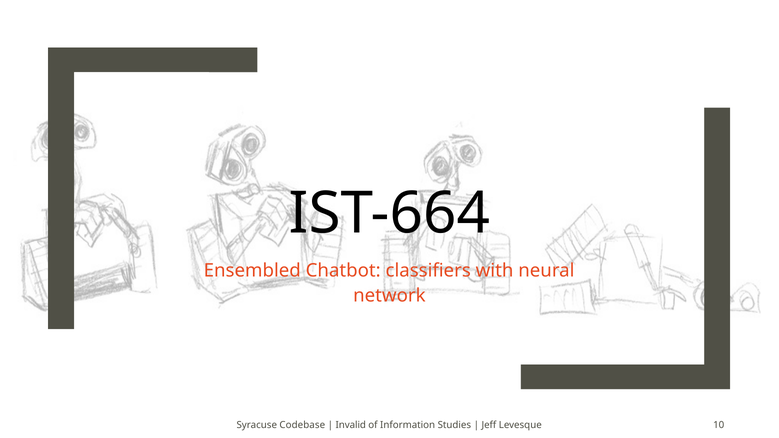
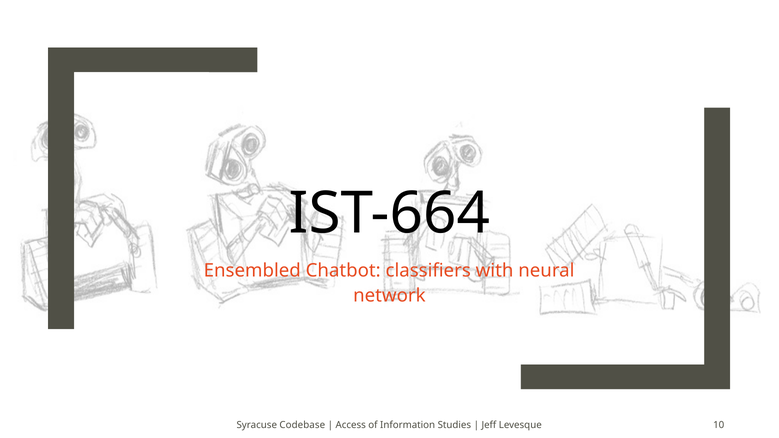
Invalid: Invalid -> Access
